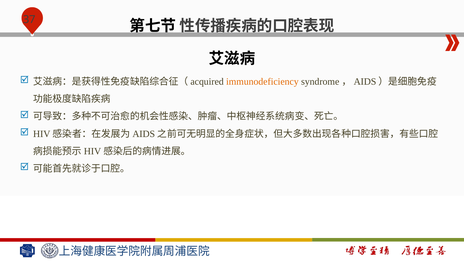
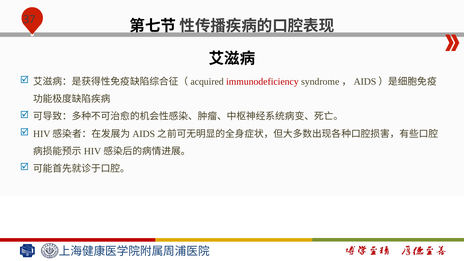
immunodeficiency colour: orange -> red
